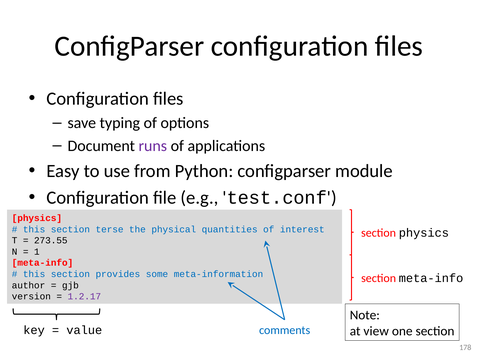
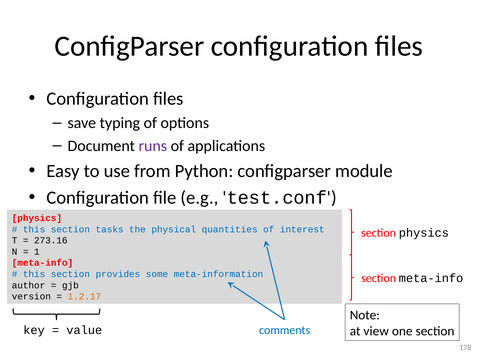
terse: terse -> tasks
273.55: 273.55 -> 273.16
1.2.17 colour: purple -> orange
